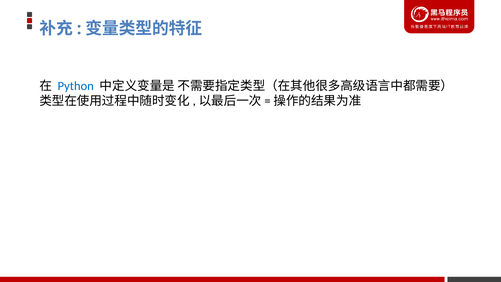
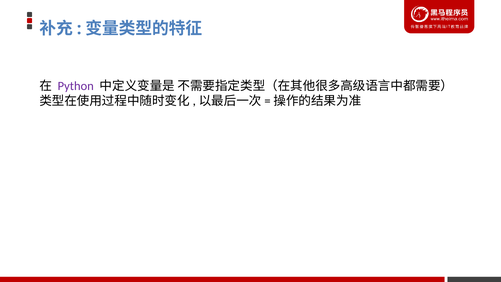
Python colour: blue -> purple
